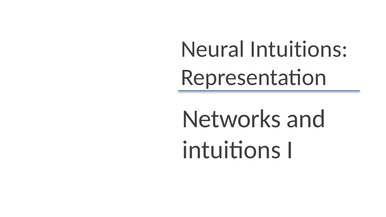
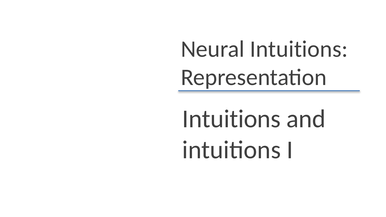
Networks at (232, 119): Networks -> Intuitions
